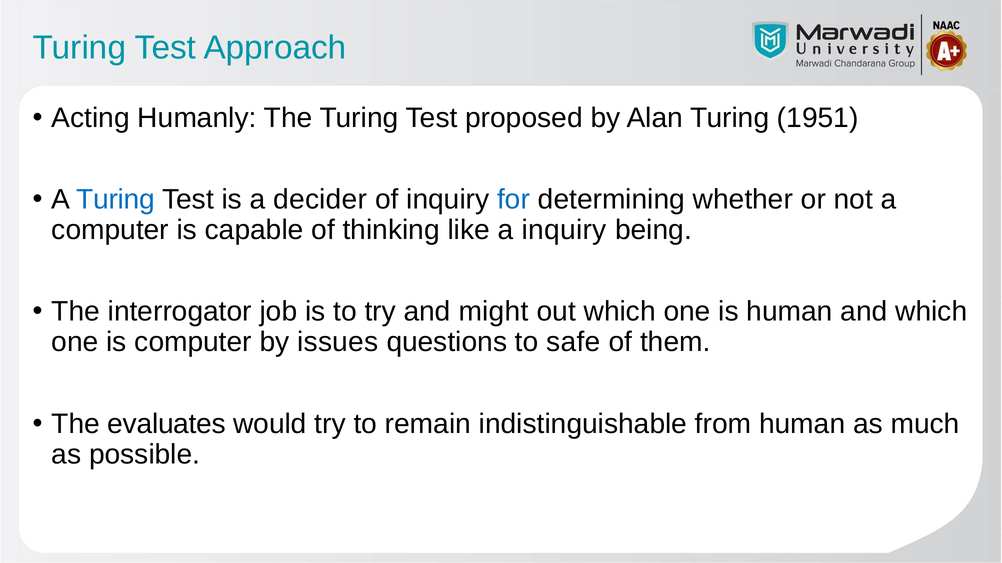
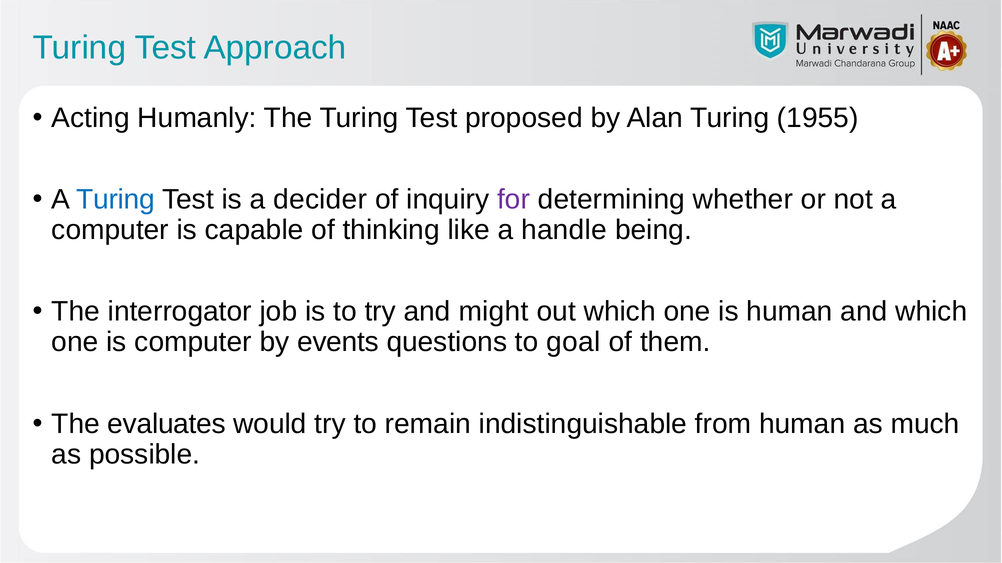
1951: 1951 -> 1955
for colour: blue -> purple
a inquiry: inquiry -> handle
issues: issues -> events
safe: safe -> goal
